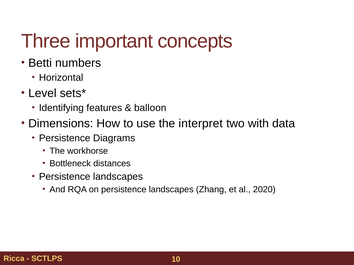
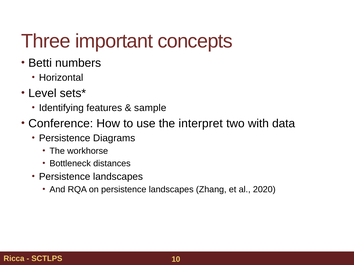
balloon: balloon -> sample
Dimensions: Dimensions -> Conference
